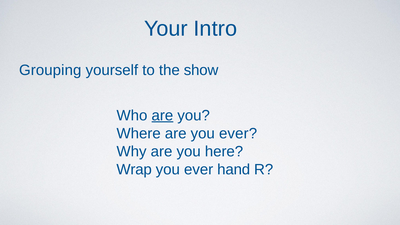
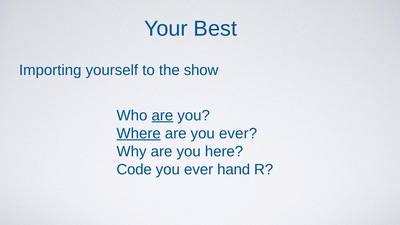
Intro: Intro -> Best
Grouping: Grouping -> Importing
Where underline: none -> present
Wrap: Wrap -> Code
